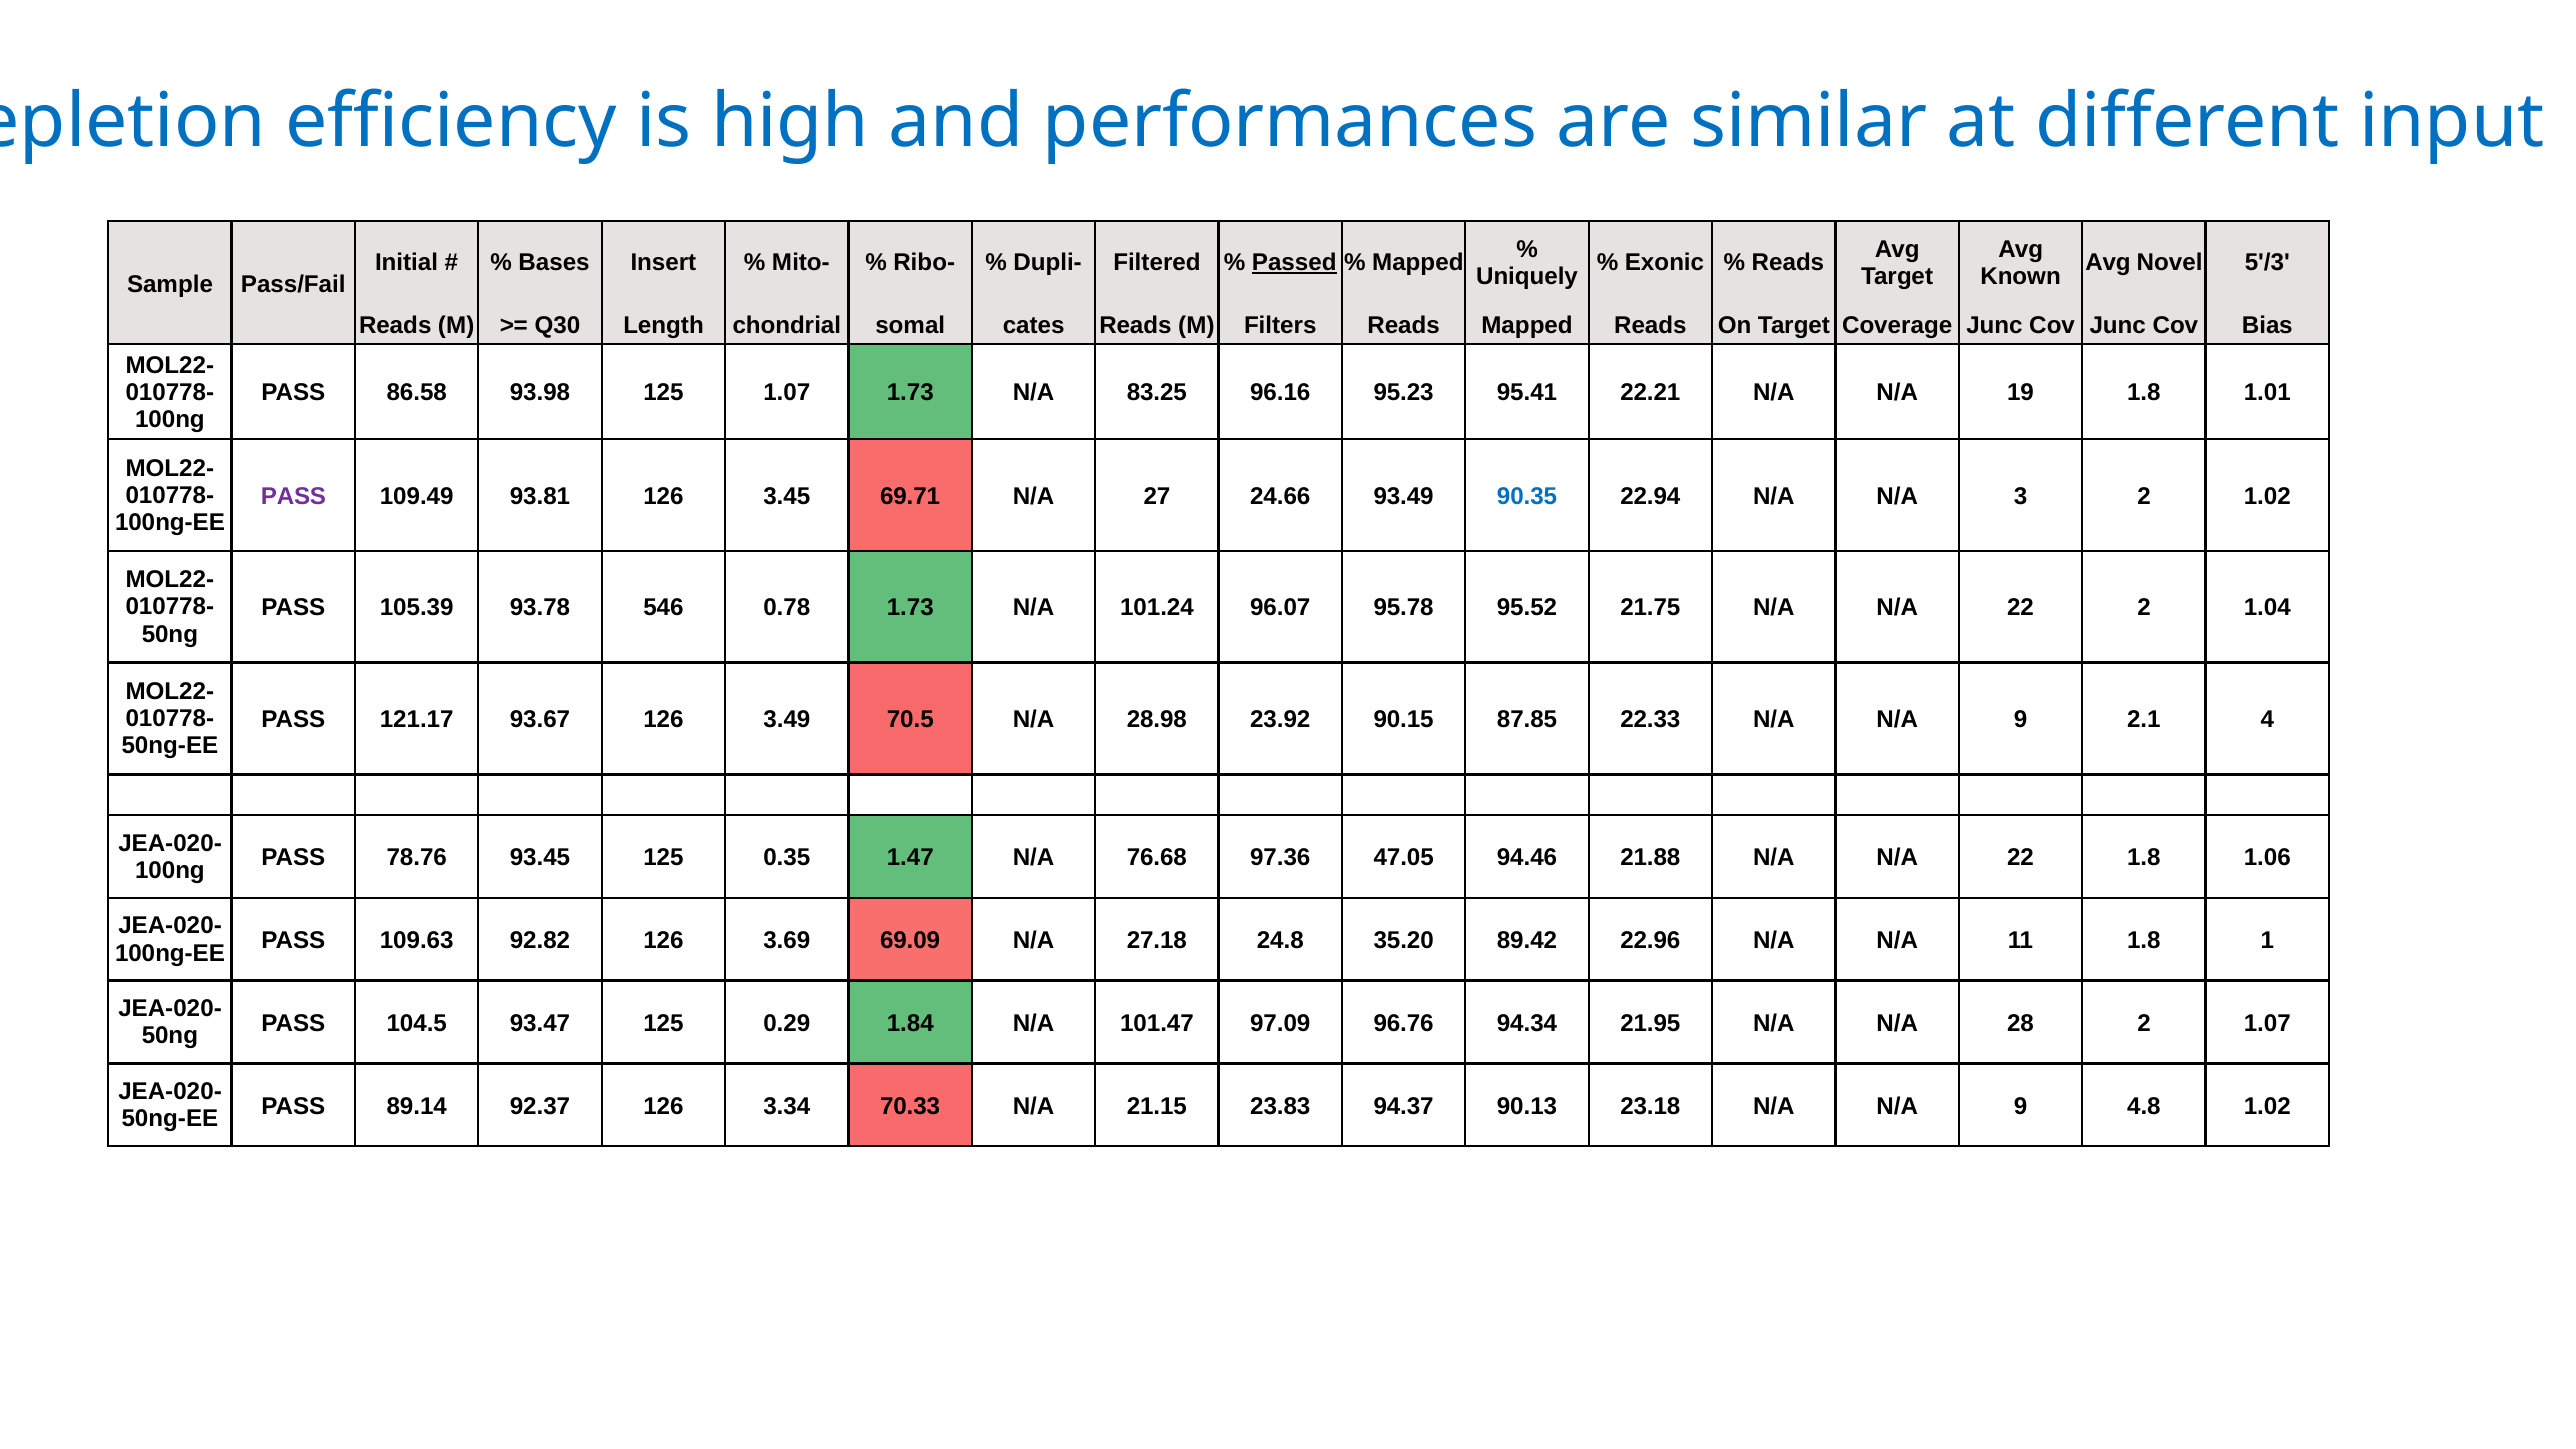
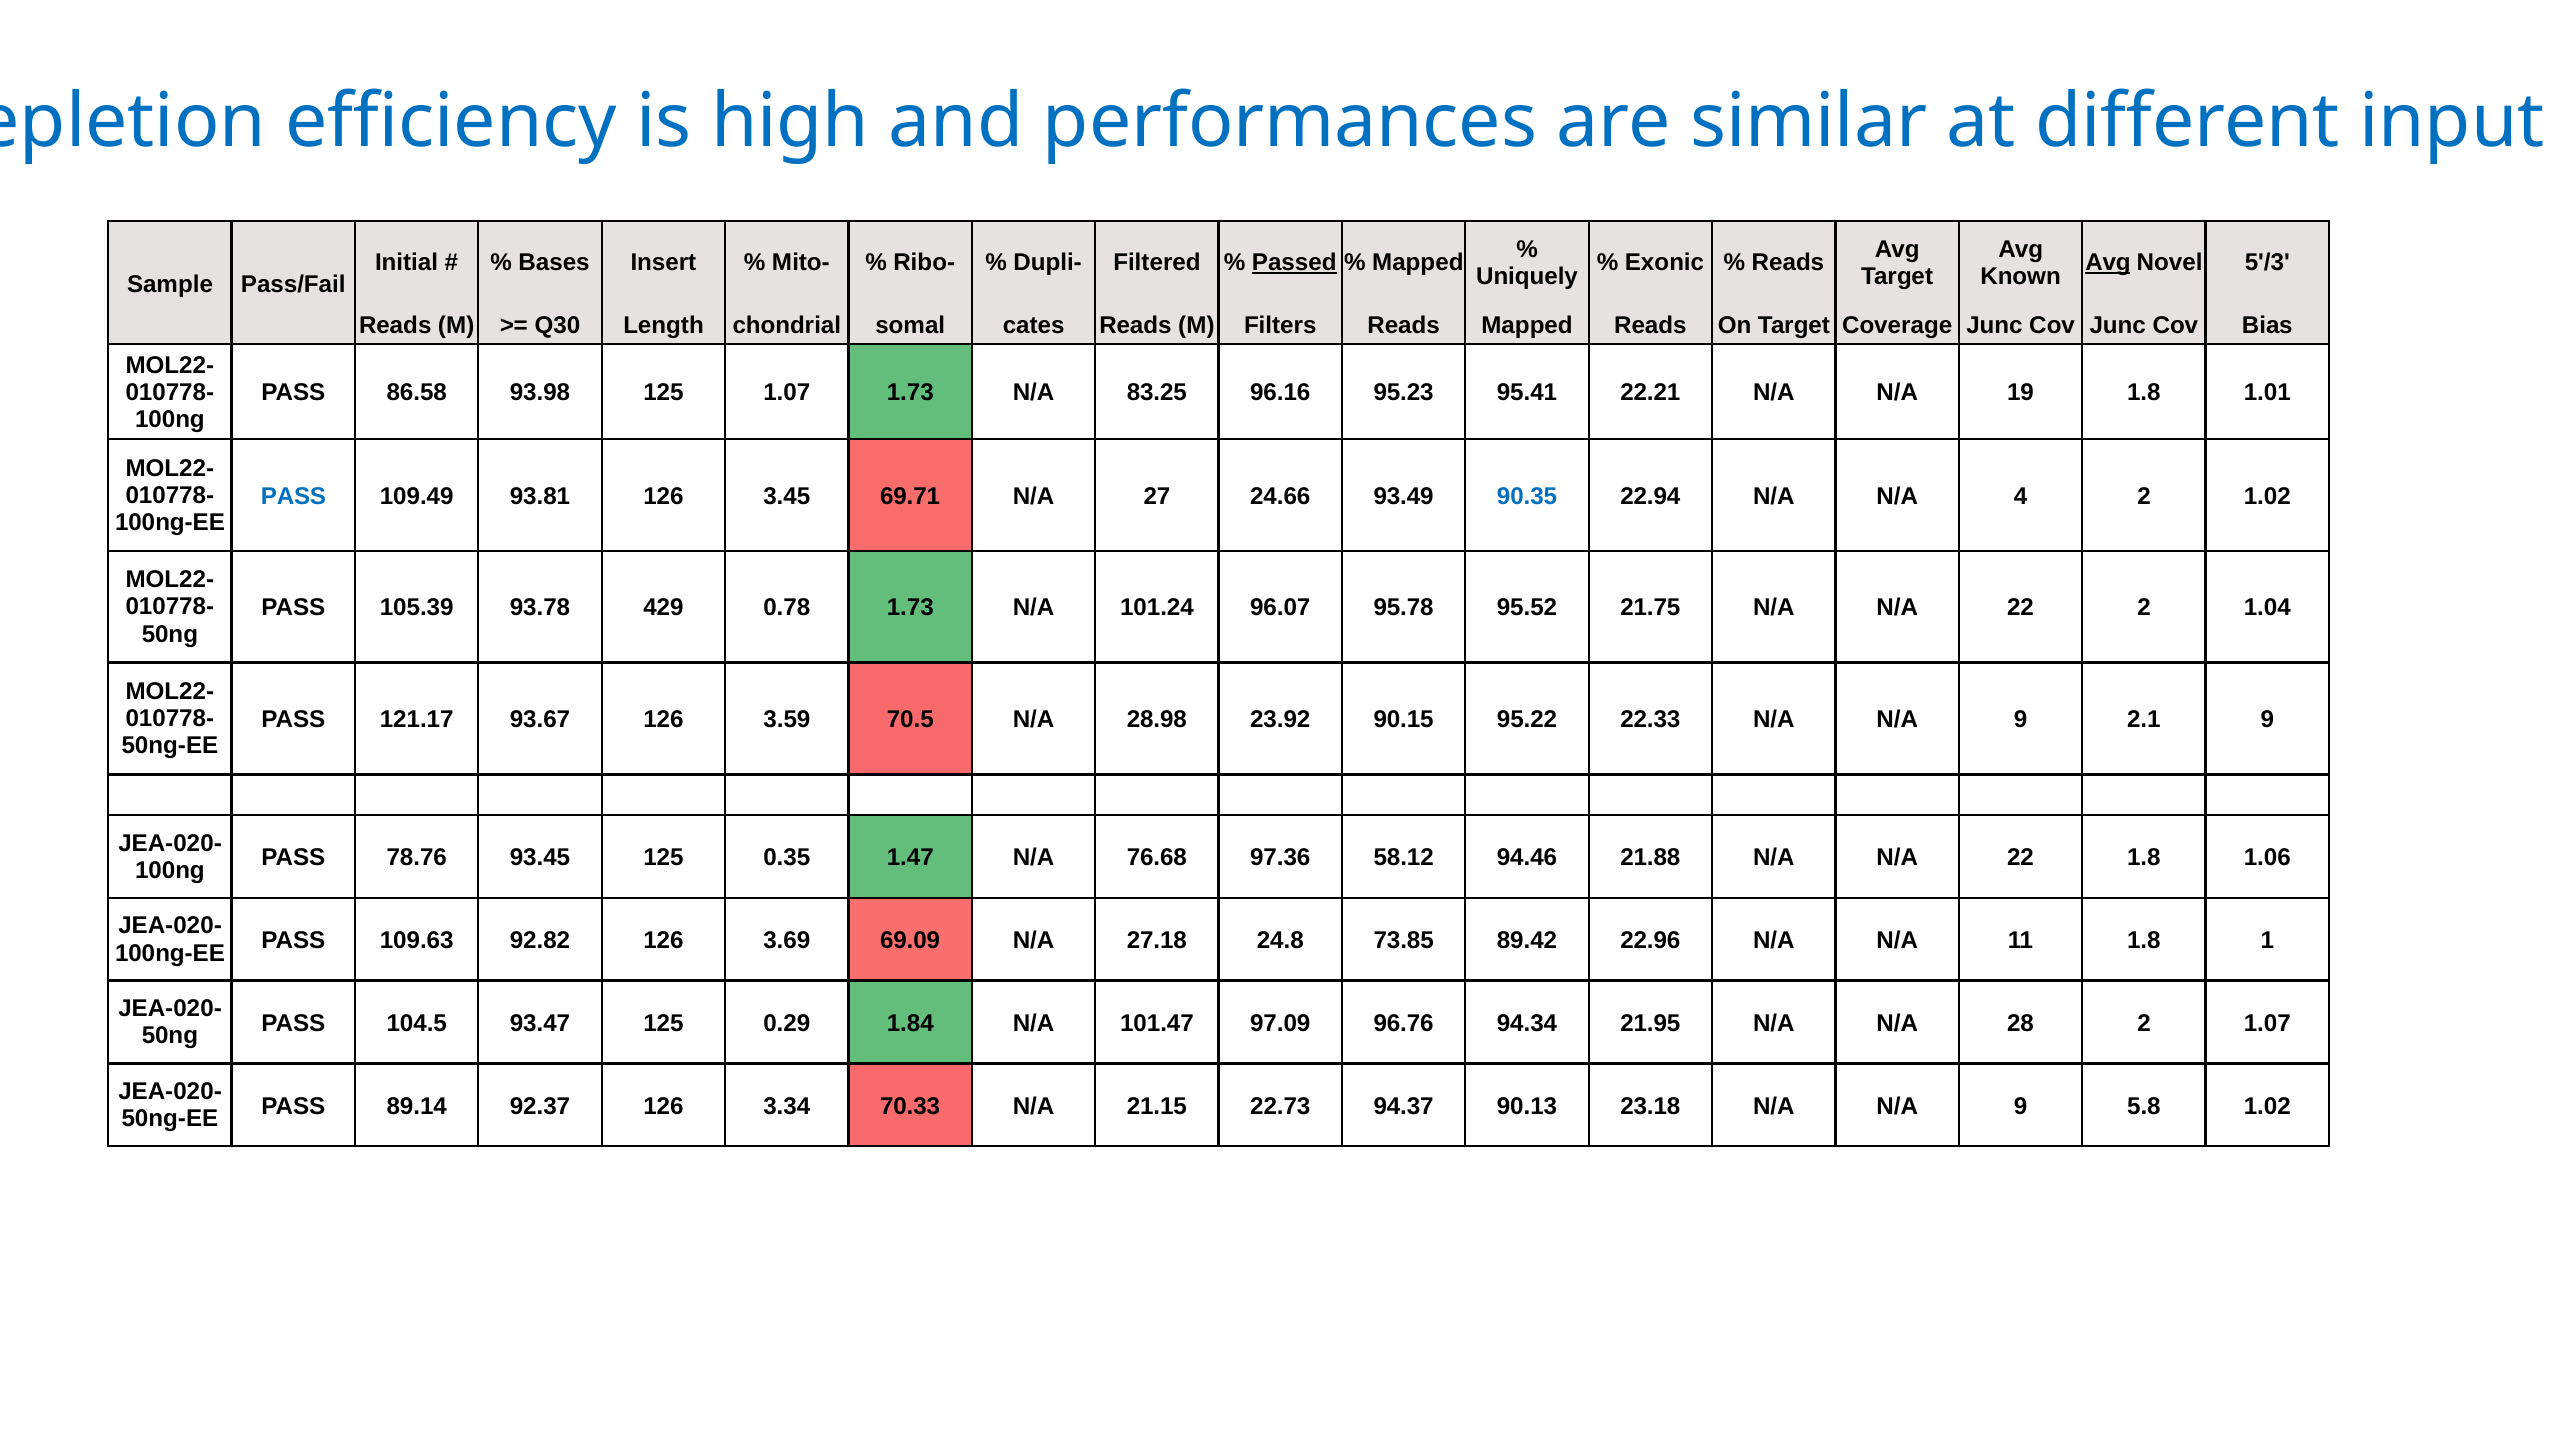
Avg at (2108, 263) underline: none -> present
PASS at (293, 496) colour: purple -> blue
3: 3 -> 4
546: 546 -> 429
3.49: 3.49 -> 3.59
87.85: 87.85 -> 95.22
2.1 4: 4 -> 9
47.05: 47.05 -> 58.12
35.20: 35.20 -> 73.85
23.83: 23.83 -> 22.73
4.8: 4.8 -> 5.8
